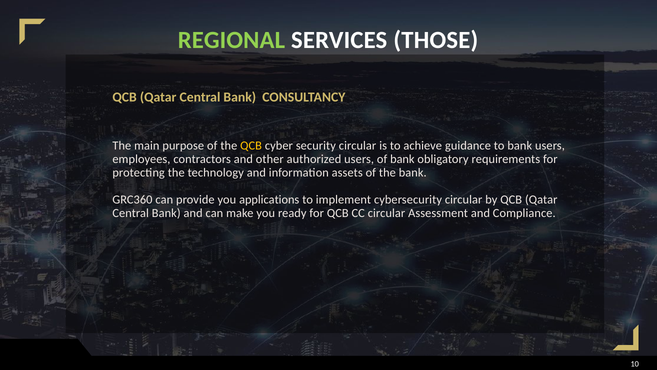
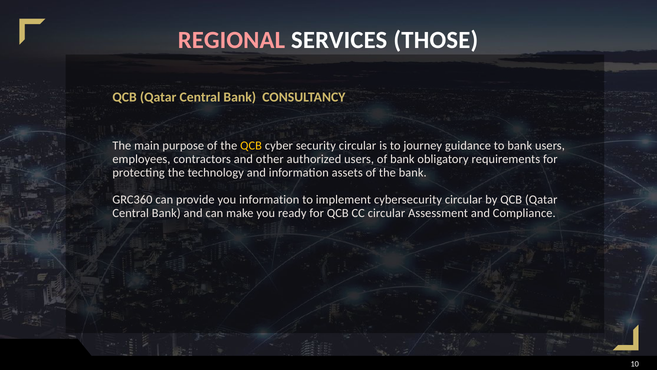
REGIONAL colour: light green -> pink
achieve: achieve -> journey
you applications: applications -> information
